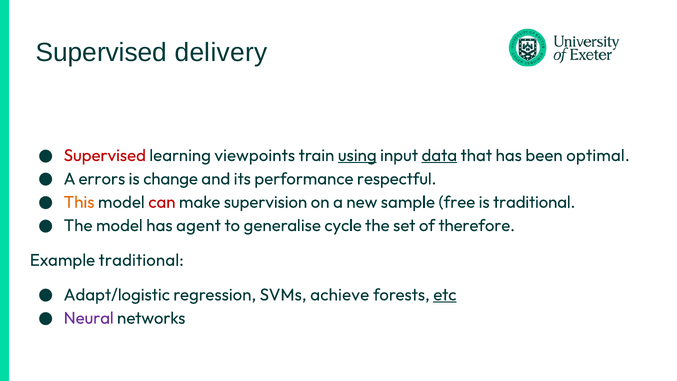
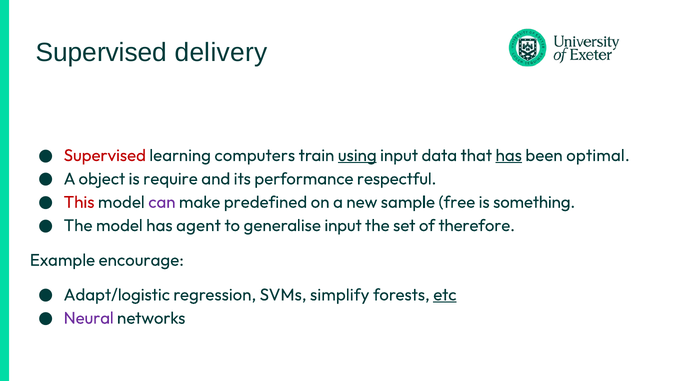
viewpoints: viewpoints -> computers
data underline: present -> none
has at (509, 155) underline: none -> present
errors: errors -> object
change: change -> require
This colour: orange -> red
can colour: red -> purple
supervision: supervision -> predefined
is traditional: traditional -> something
generalise cycle: cycle -> input
Example traditional: traditional -> encourage
achieve: achieve -> simplify
